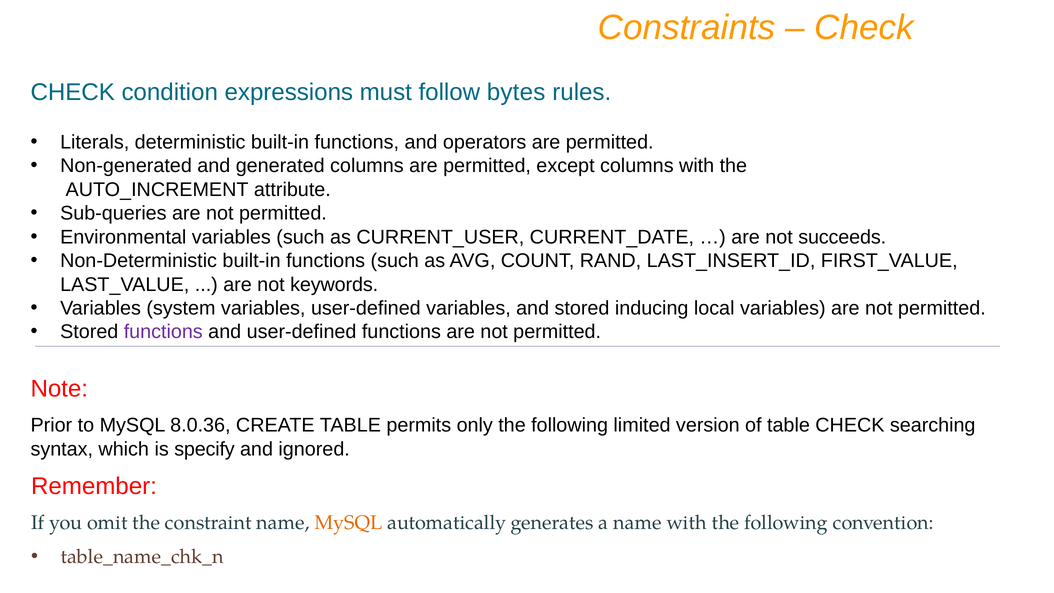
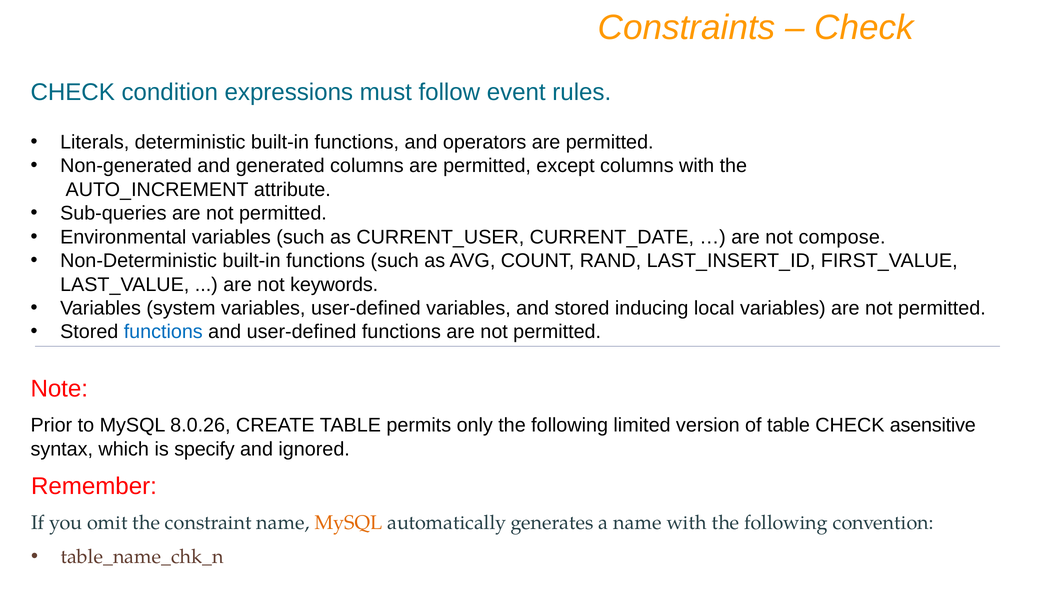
bytes: bytes -> event
succeeds: succeeds -> compose
functions at (163, 332) colour: purple -> blue
8.0.36: 8.0.36 -> 8.0.26
searching: searching -> asensitive
